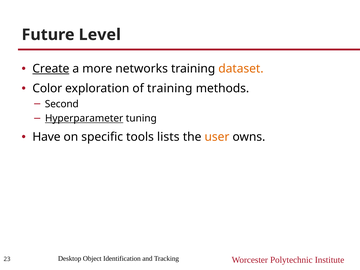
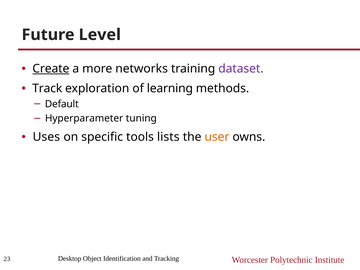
dataset colour: orange -> purple
Color: Color -> Track
of training: training -> learning
Second: Second -> Default
Hyperparameter underline: present -> none
Have: Have -> Uses
